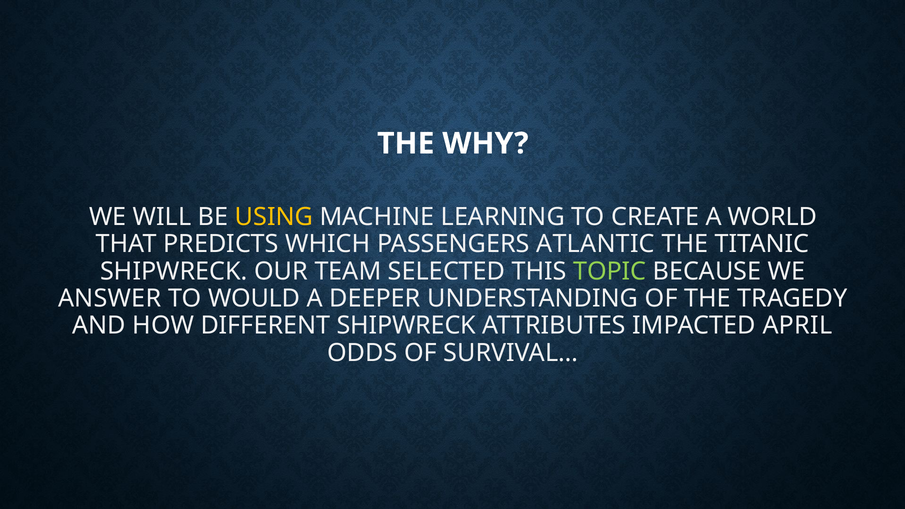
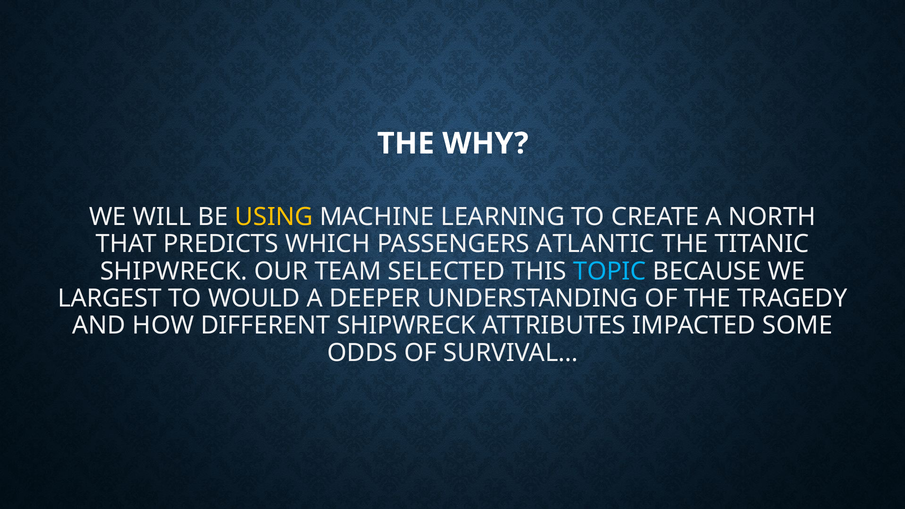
WORLD: WORLD -> NORTH
TOPIC colour: light green -> light blue
ANSWER: ANSWER -> LARGEST
APRIL: APRIL -> SOME
